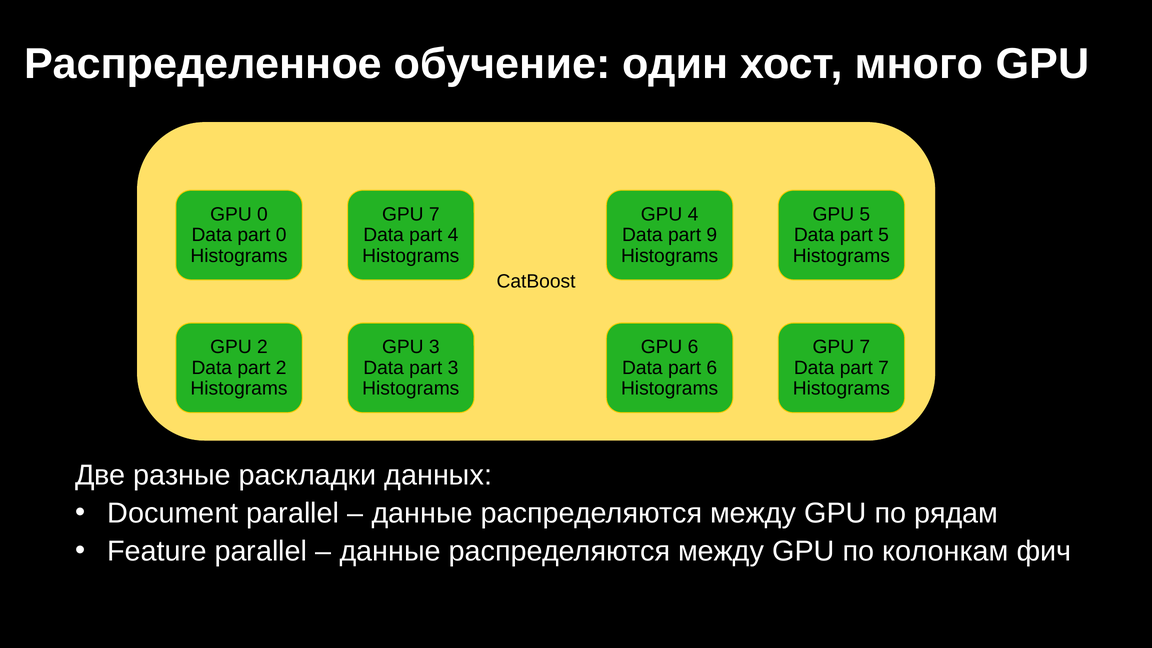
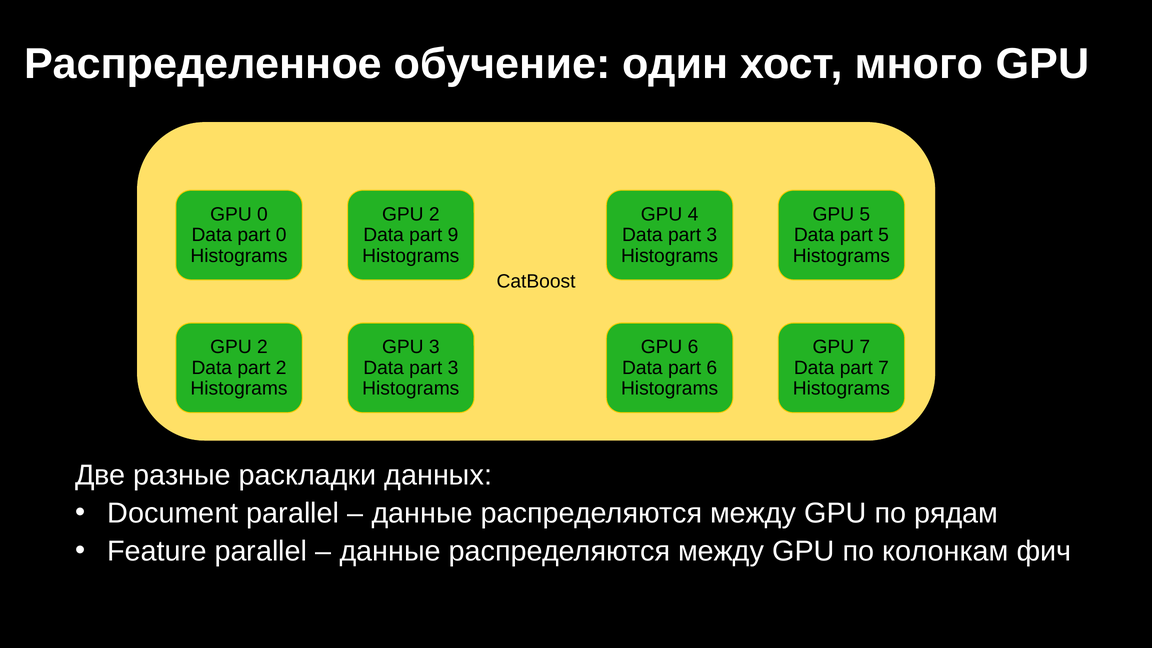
7 at (434, 214): 7 -> 2
part 4: 4 -> 9
9 at (712, 235): 9 -> 3
